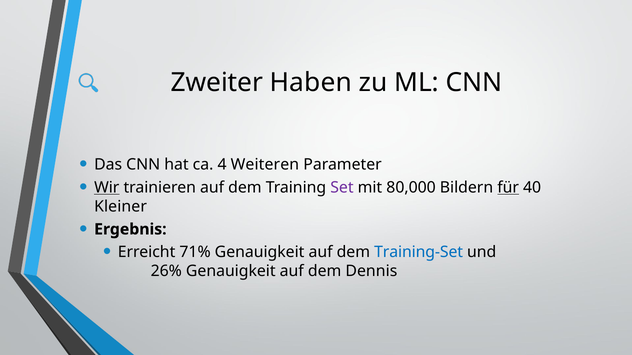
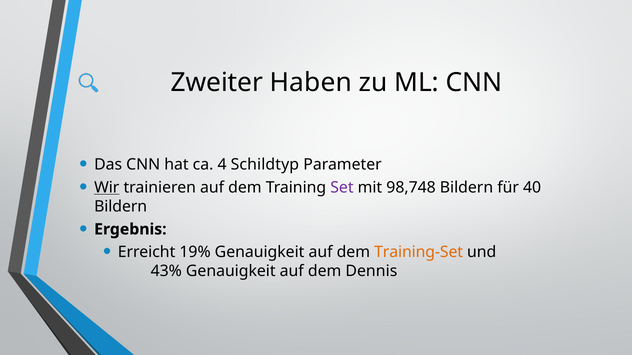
Weiteren: Weiteren -> Schildtyp
80,000: 80,000 -> 98,748
für underline: present -> none
Kleiner at (121, 207): Kleiner -> Bildern
71%: 71% -> 19%
Training-Set colour: blue -> orange
26%: 26% -> 43%
